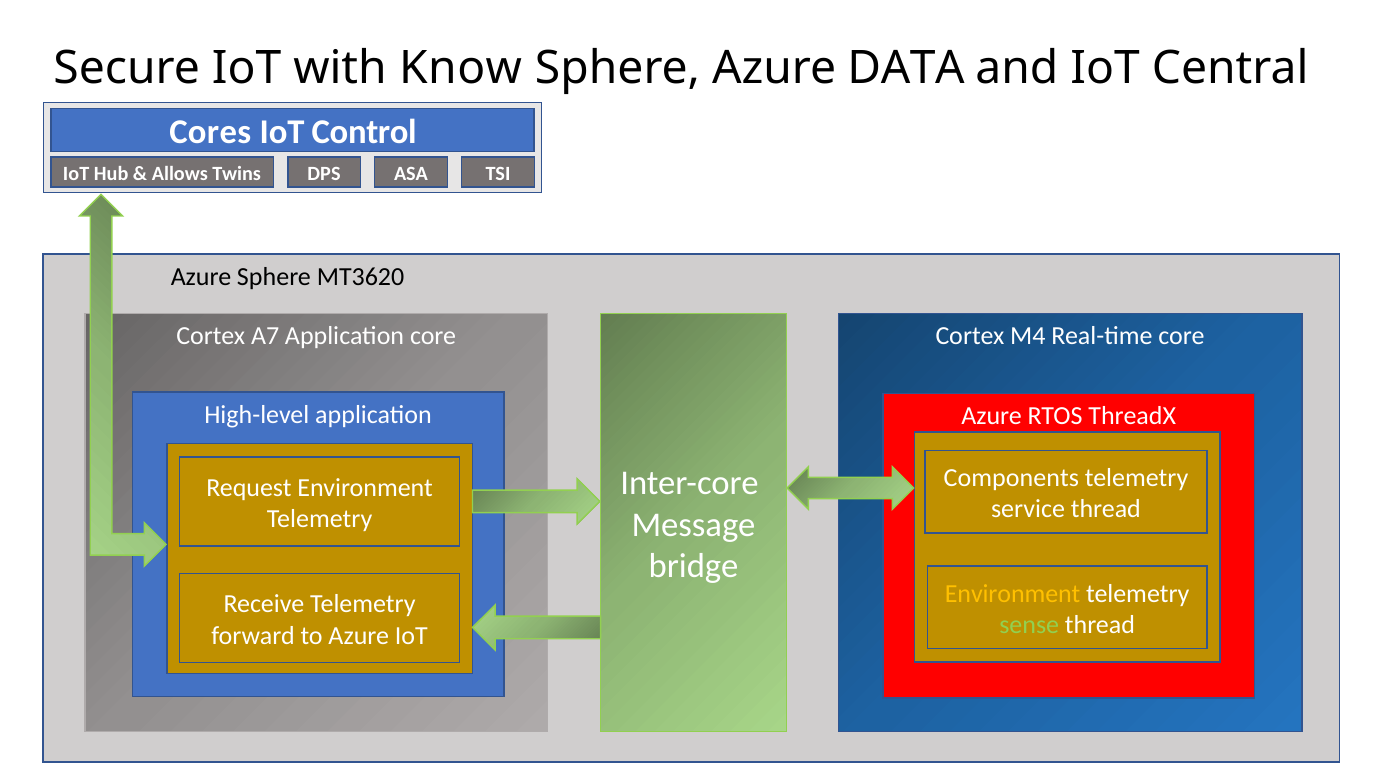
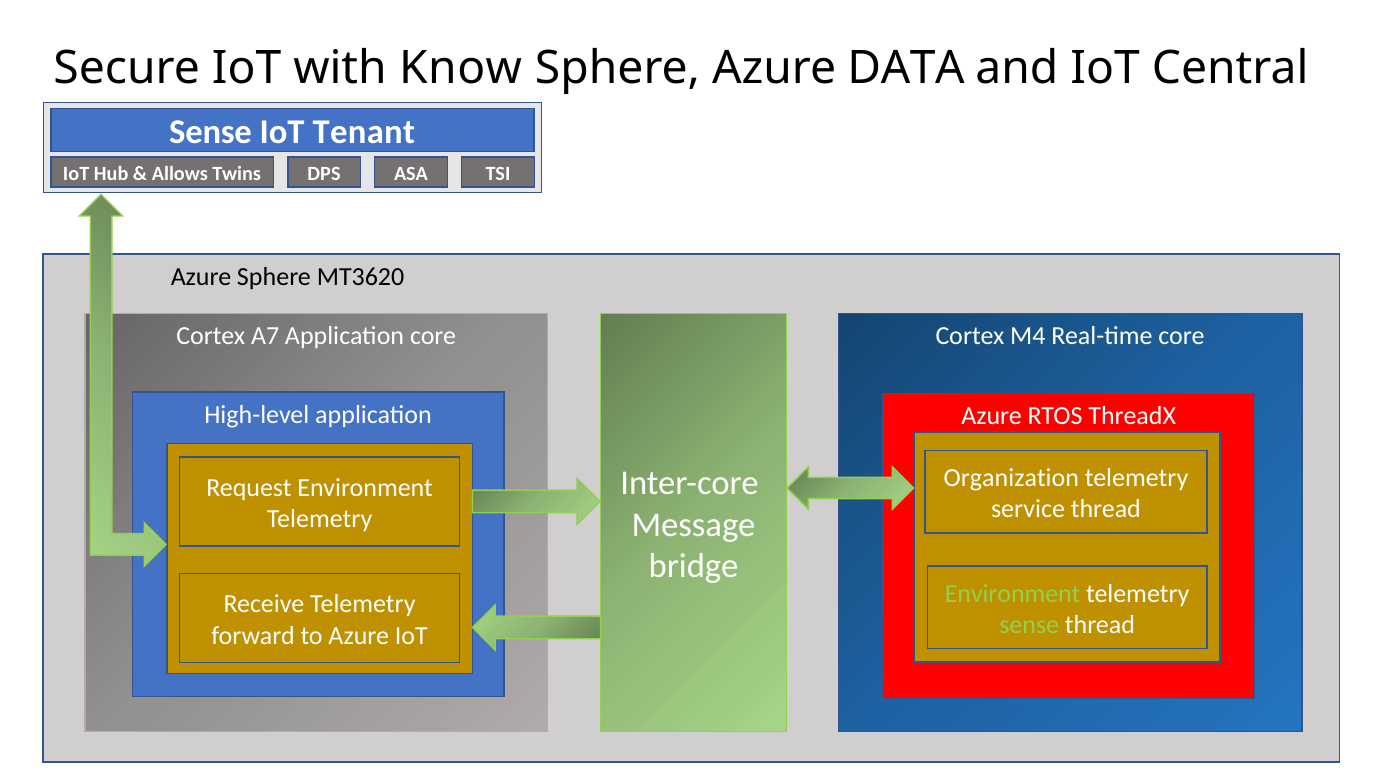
Cores at (210, 133): Cores -> Sense
Control: Control -> Tenant
Components: Components -> Organization
Environment at (1013, 594) colour: yellow -> light green
